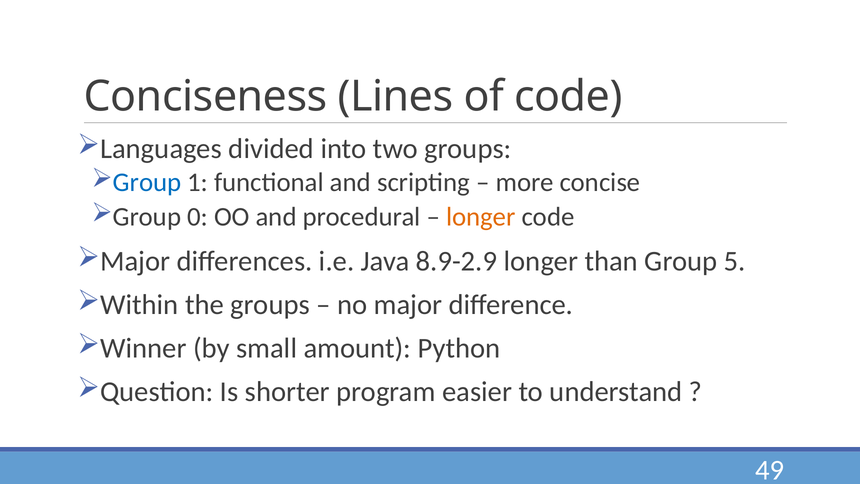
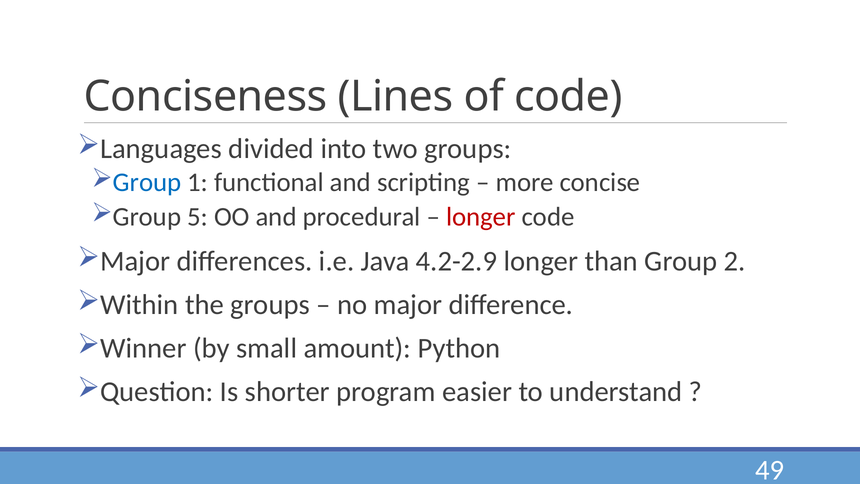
0: 0 -> 5
longer at (481, 217) colour: orange -> red
8.9-2.9: 8.9-2.9 -> 4.2-2.9
5: 5 -> 2
